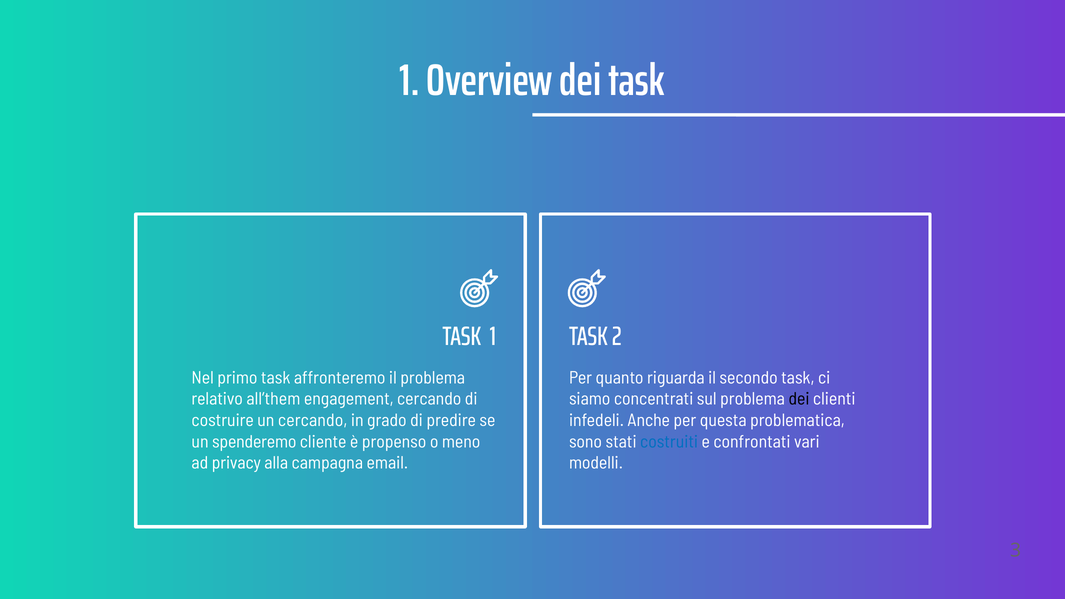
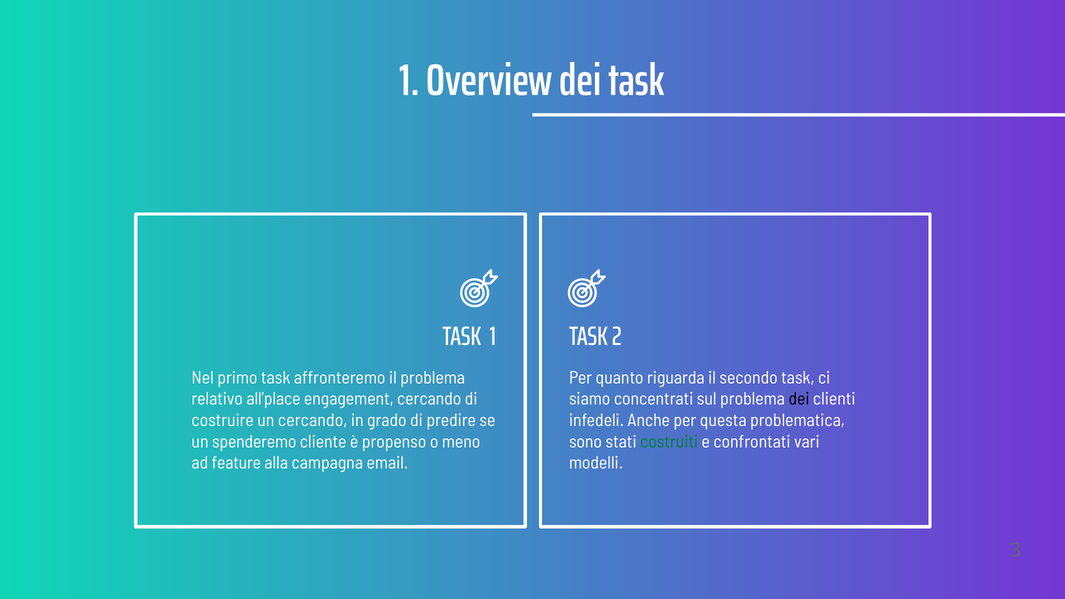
all’them: all’them -> all’place
costruiti colour: blue -> green
privacy: privacy -> feature
